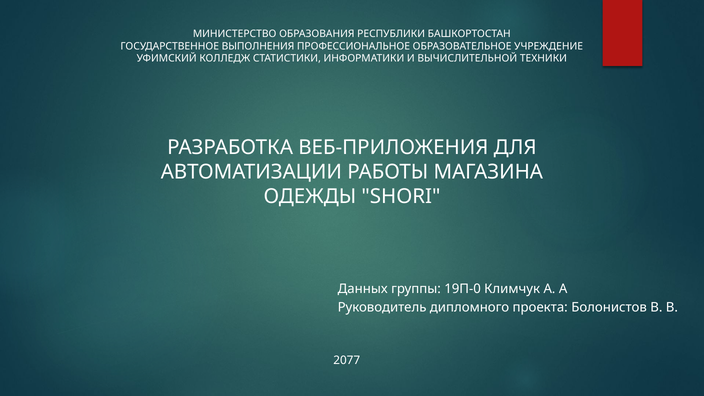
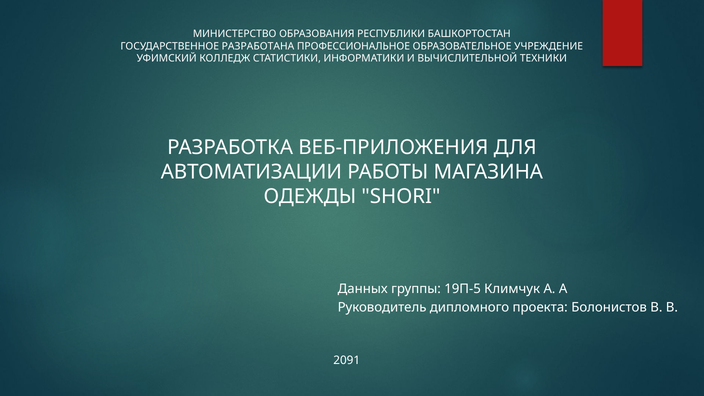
ВЫПОЛНЕНИЯ: ВЫПОЛНЕНИЯ -> РАЗРАБОТАНА
19П-0: 19П-0 -> 19П-5
2077: 2077 -> 2091
